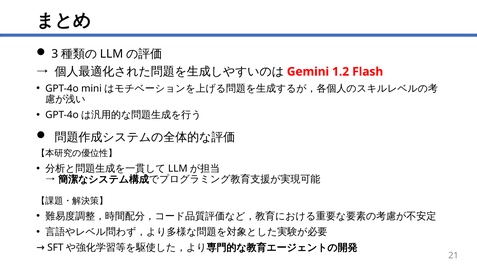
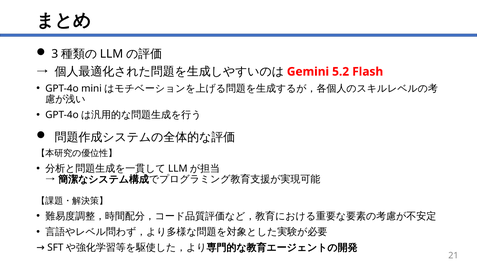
1.2: 1.2 -> 5.2
